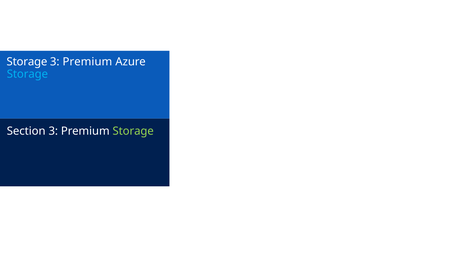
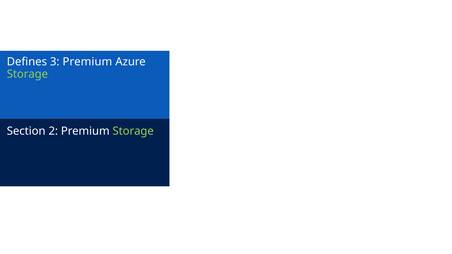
Storage at (27, 62): Storage -> Defines
Storage at (27, 74) colour: light blue -> light green
Section 3: 3 -> 2
